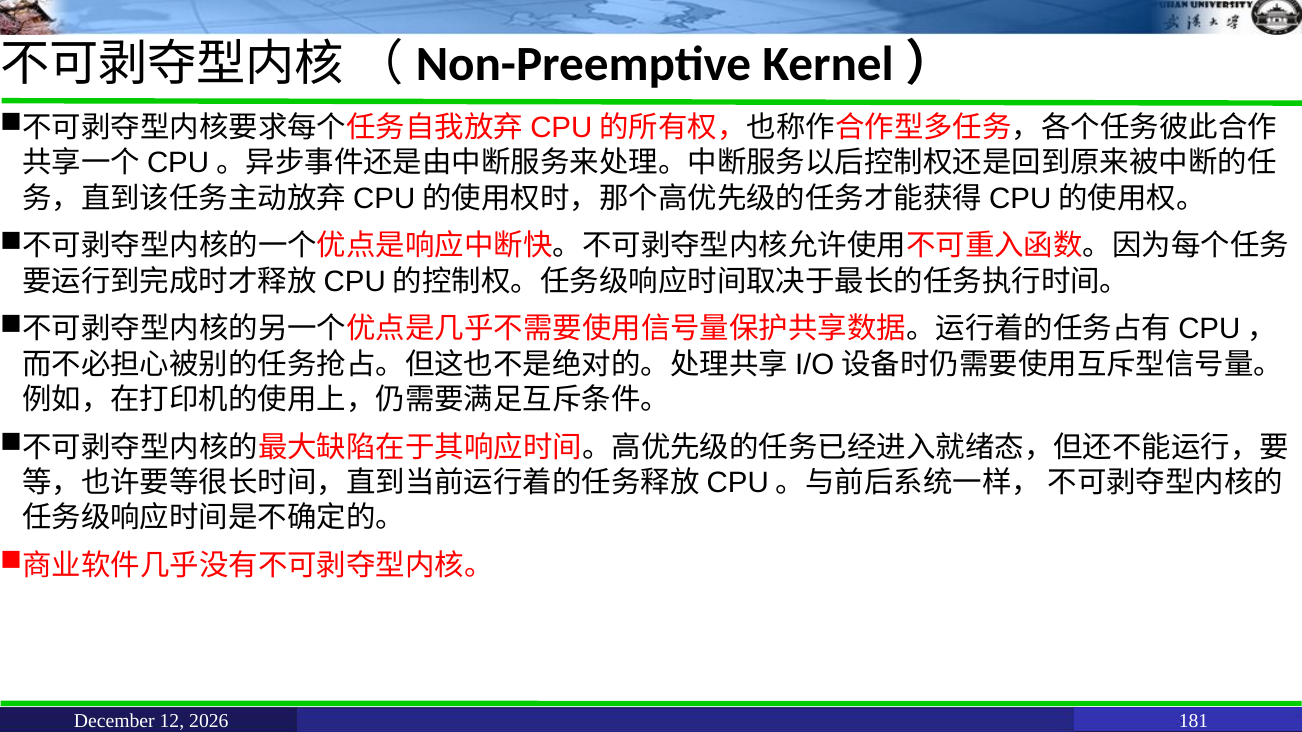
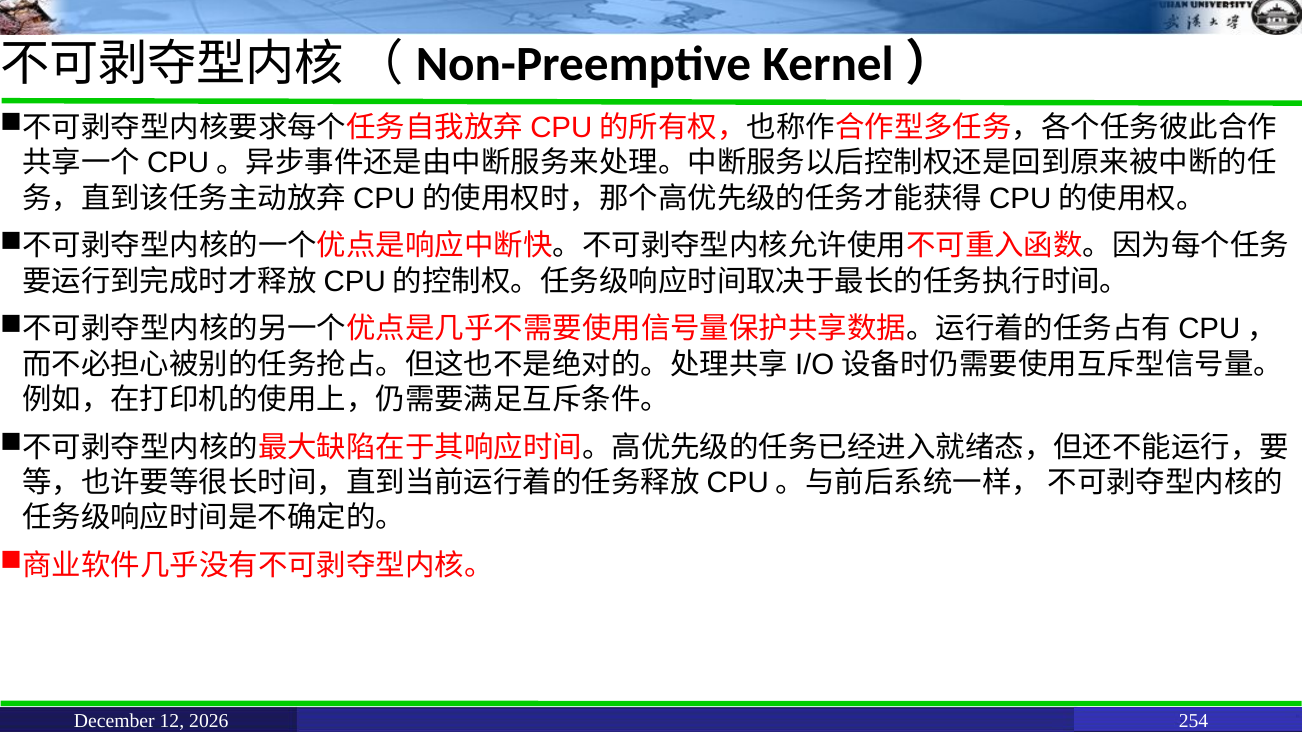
181: 181 -> 254
